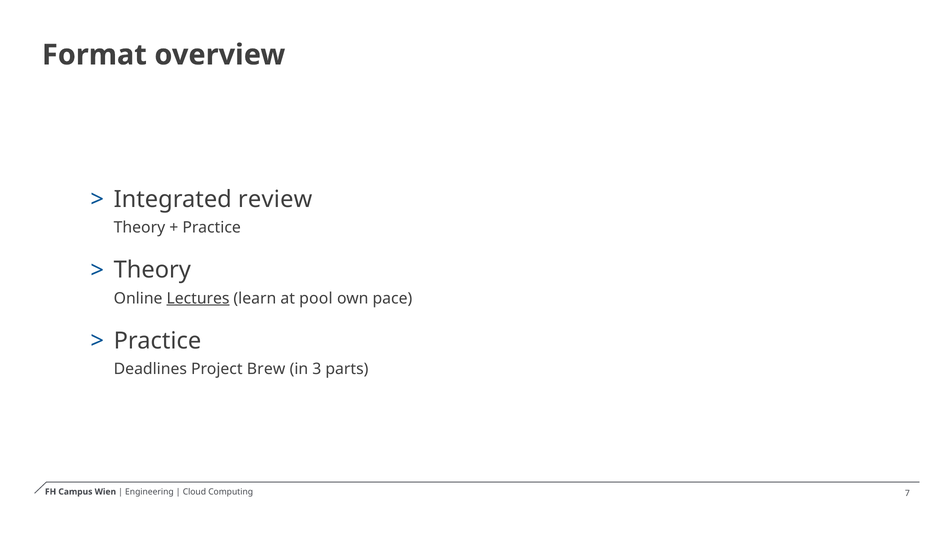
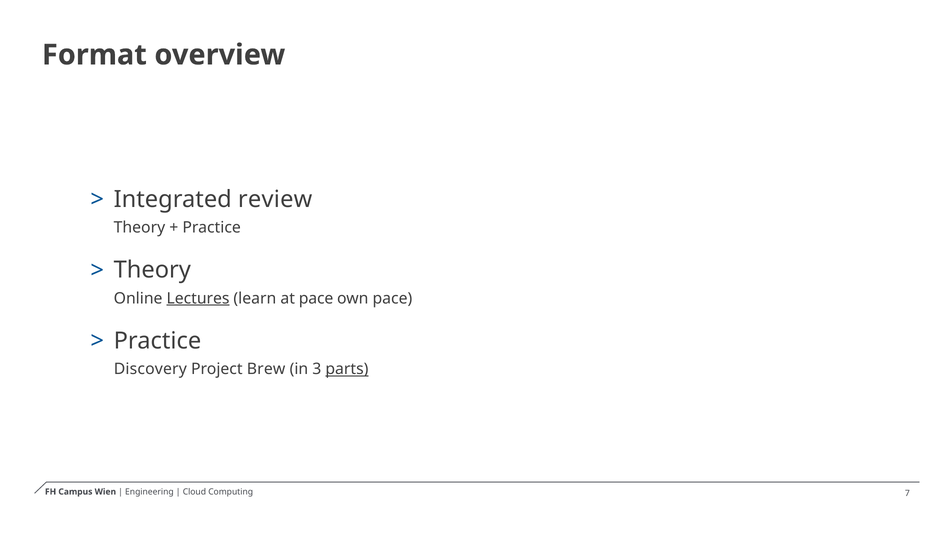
at pool: pool -> pace
Deadlines: Deadlines -> Discovery
parts underline: none -> present
